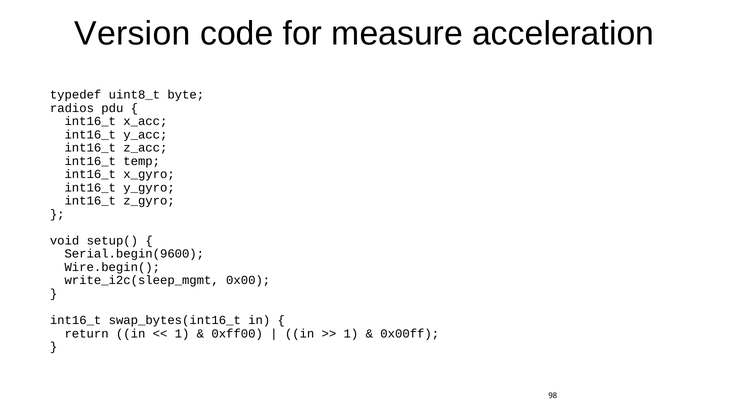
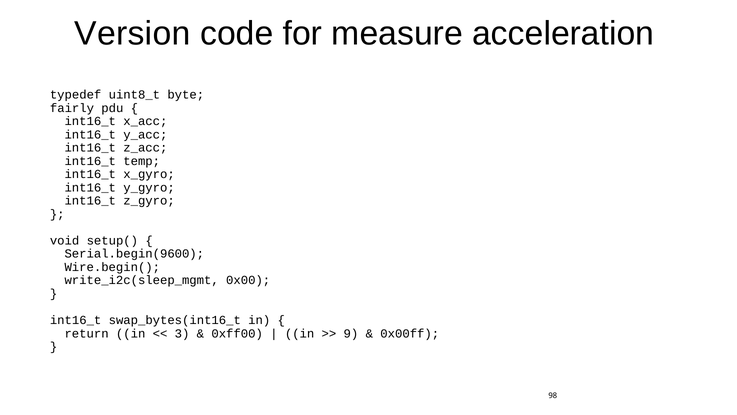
radios: radios -> fairly
1 at (182, 333): 1 -> 3
1 at (351, 333): 1 -> 9
